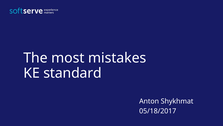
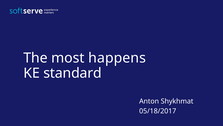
mistakes: mistakes -> happens
